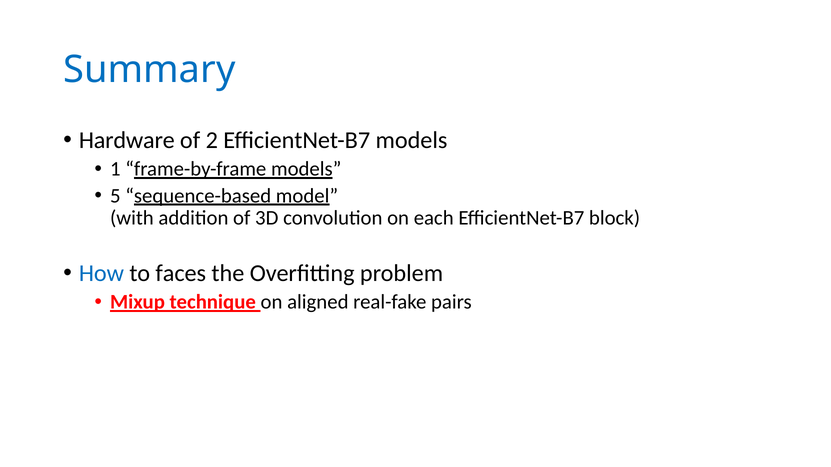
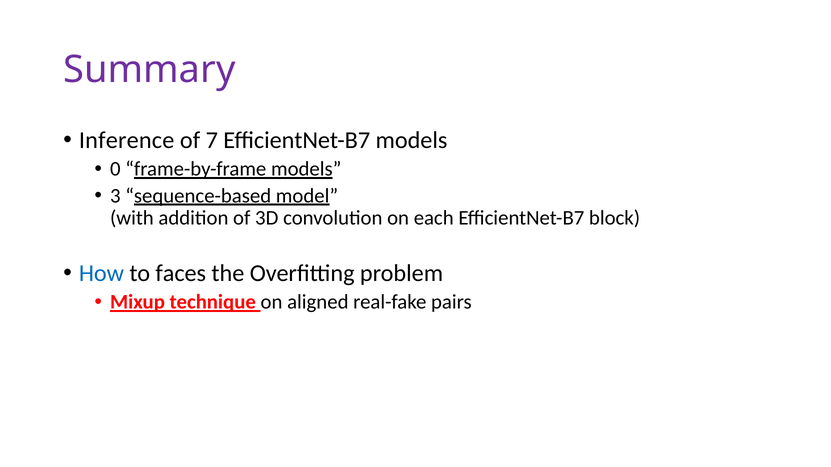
Summary colour: blue -> purple
Hardware: Hardware -> Inference
2: 2 -> 7
1: 1 -> 0
5: 5 -> 3
